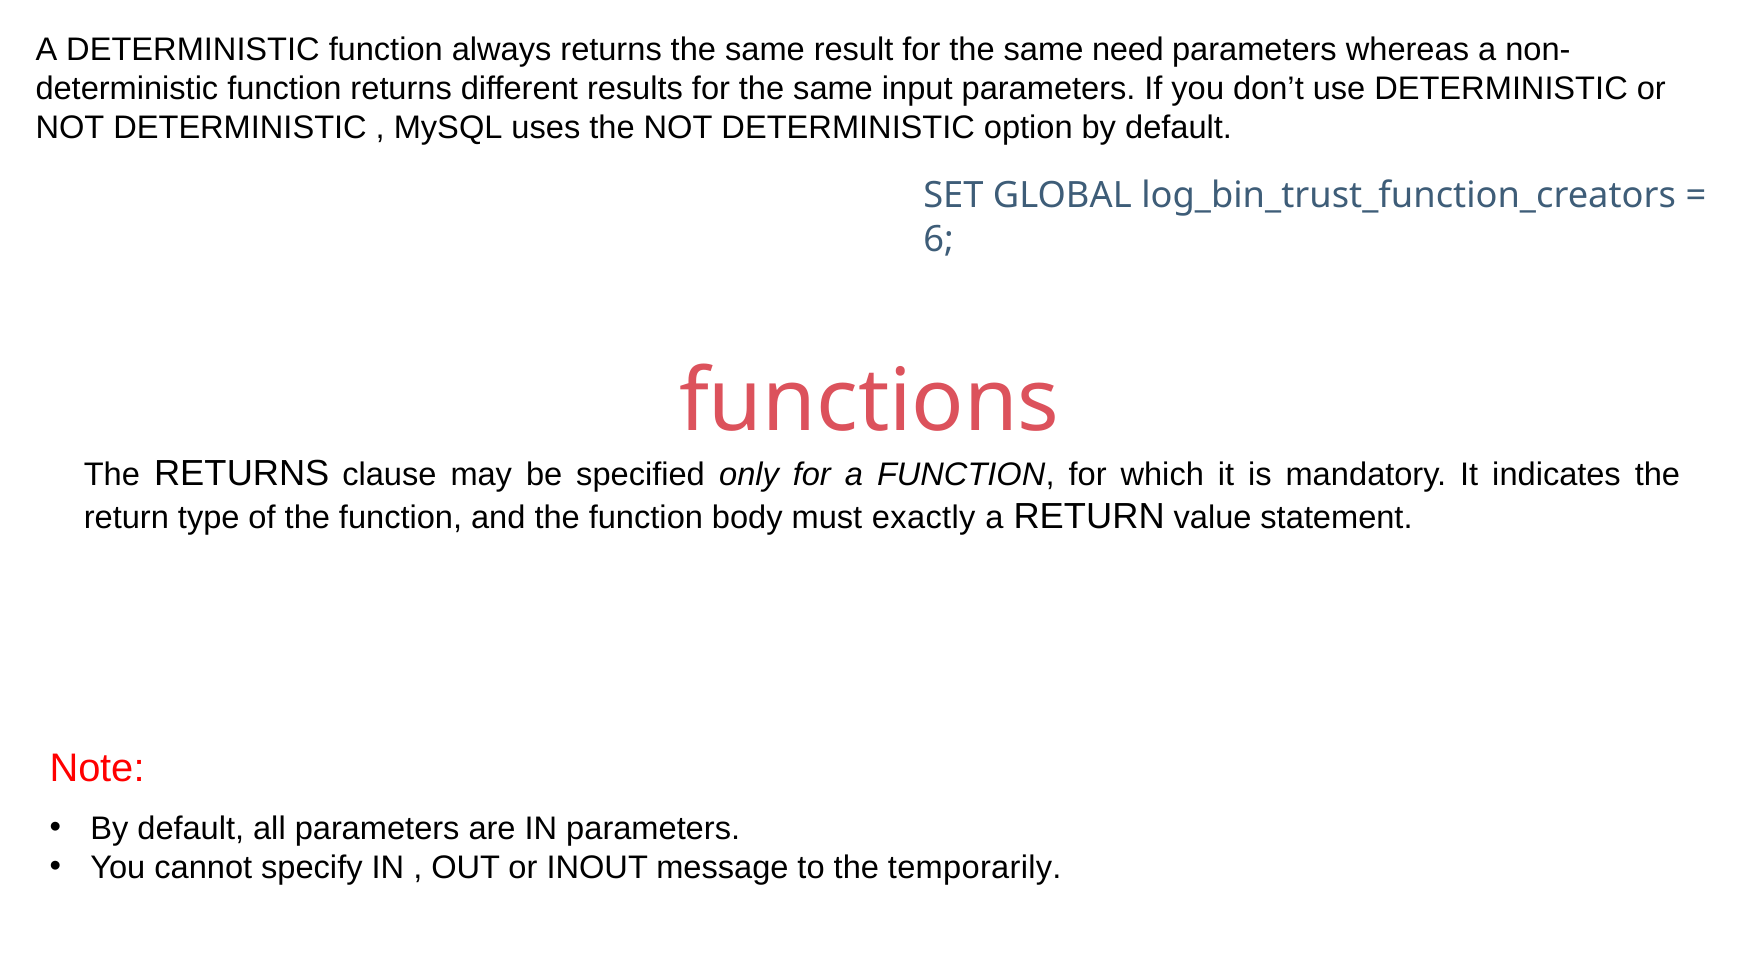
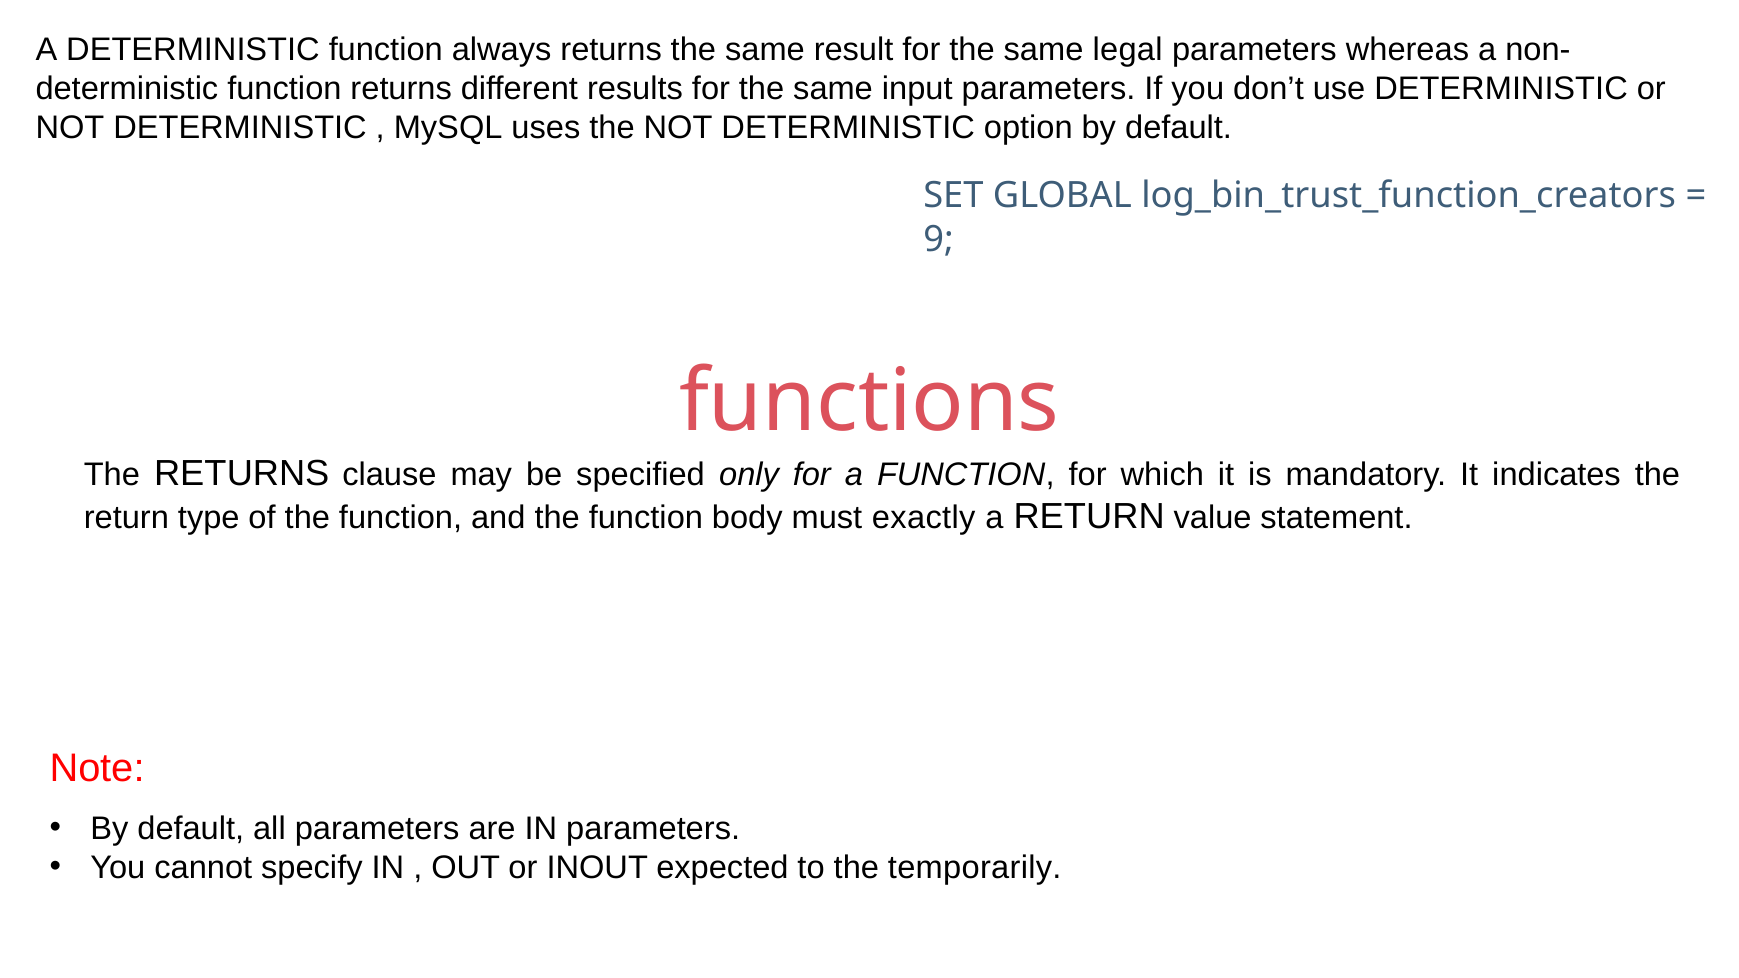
need: need -> legal
6: 6 -> 9
message: message -> expected
